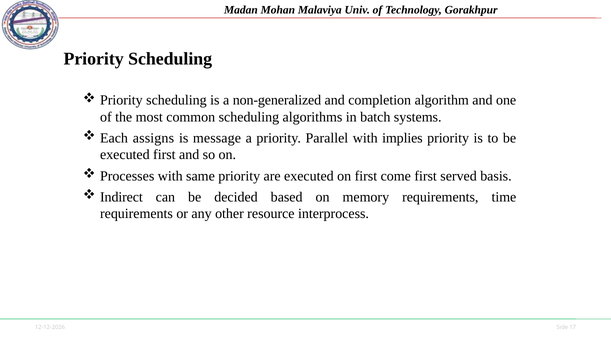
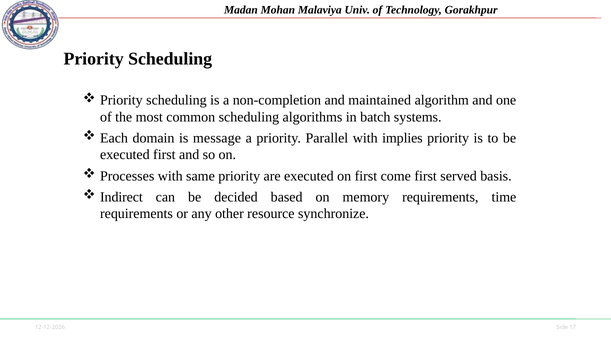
non-generalized: non-generalized -> non-completion
completion: completion -> maintained
assigns: assigns -> domain
interprocess: interprocess -> synchronize
